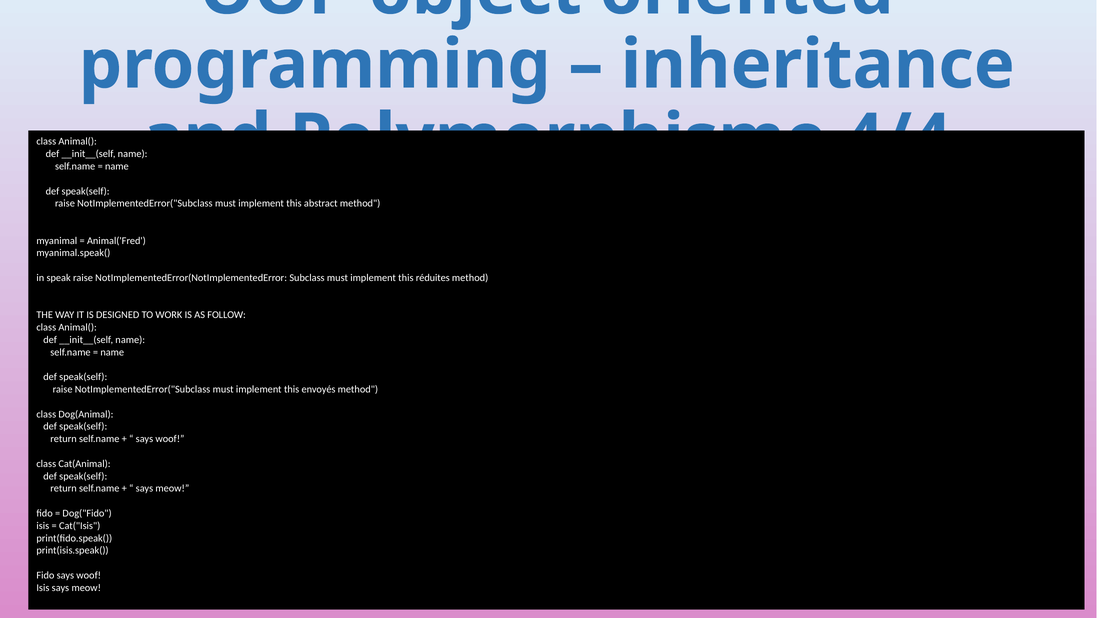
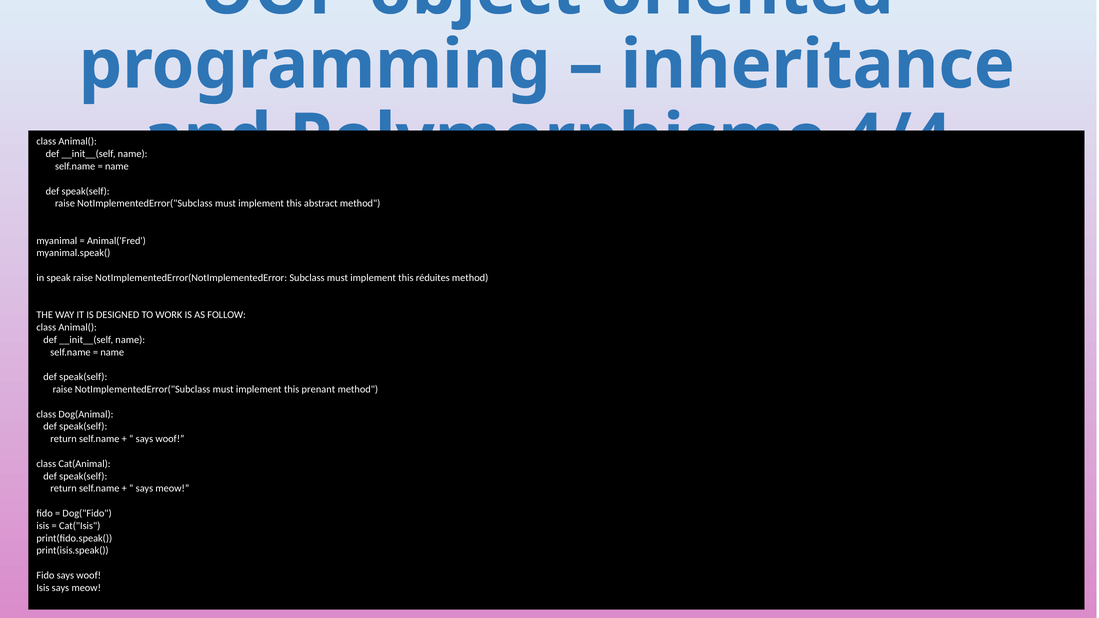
envoyés: envoyés -> prenant
